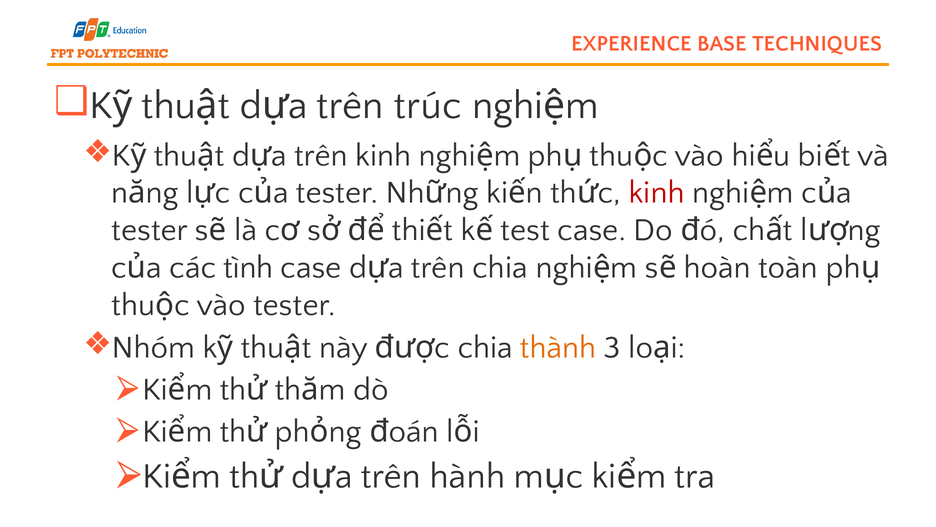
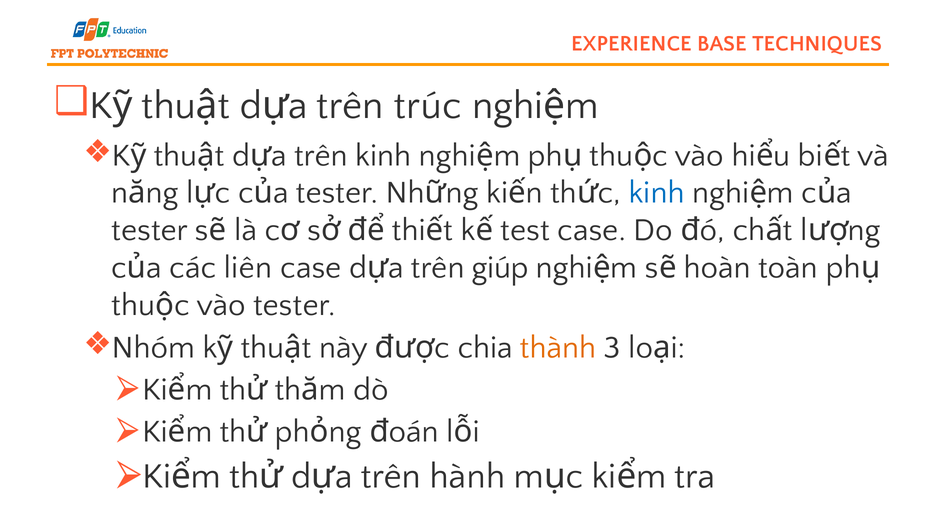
kinh at (657, 193) colour: red -> blue
tình: tình -> liên
trên chia: chia -> giúp
